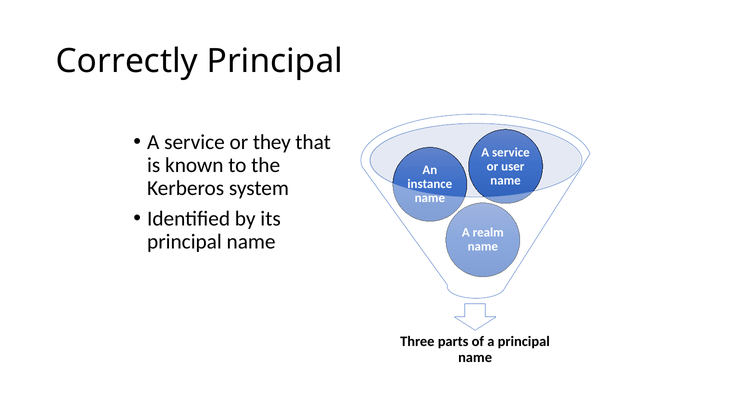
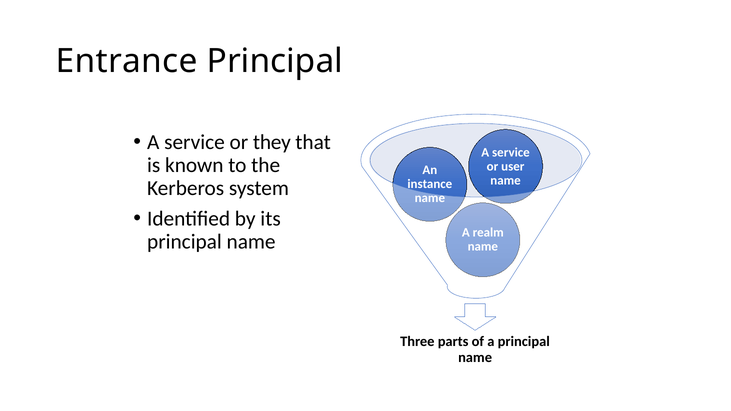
Correctly: Correctly -> Entrance
